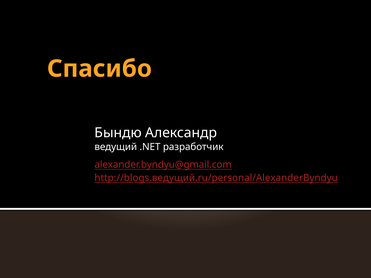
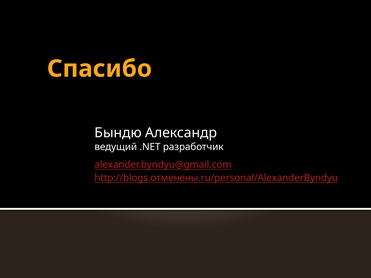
http://blogs.ведущий.ru/personal/AlexanderByndyu: http://blogs.ведущий.ru/personal/AlexanderByndyu -> http://blogs.отменены.ru/personal/AlexanderByndyu
